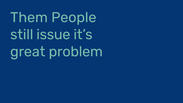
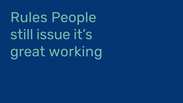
Them: Them -> Rules
problem: problem -> working
